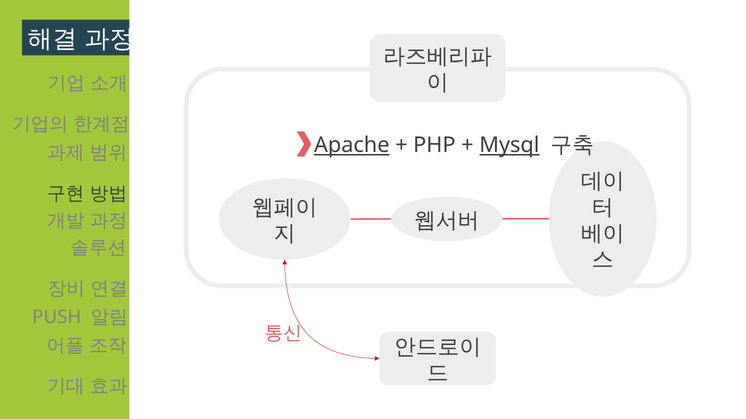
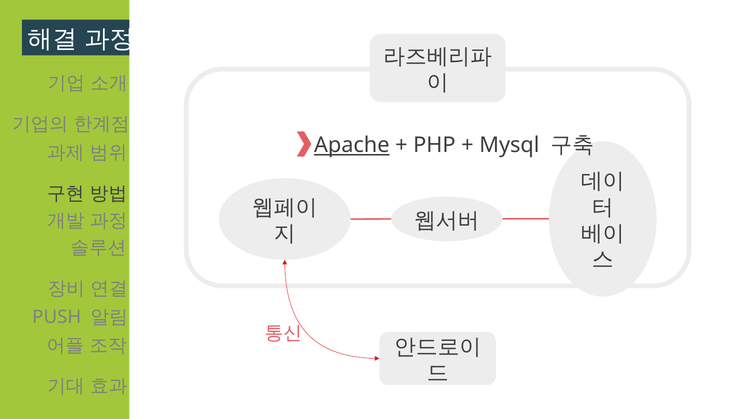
Mysql underline: present -> none
